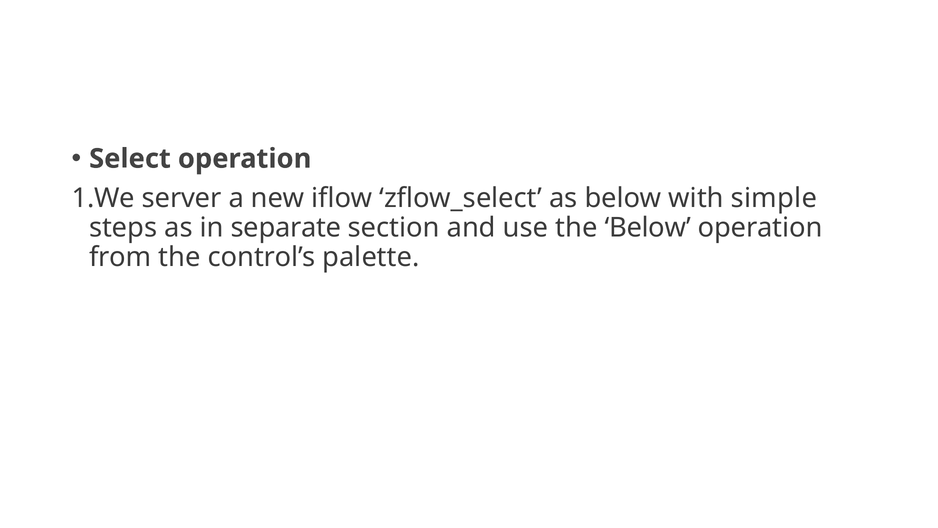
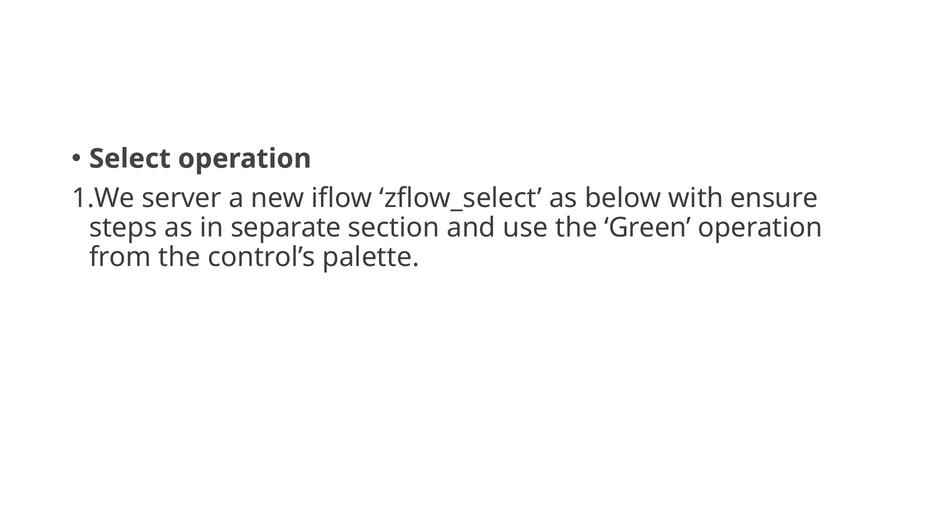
simple: simple -> ensure
the Below: Below -> Green
